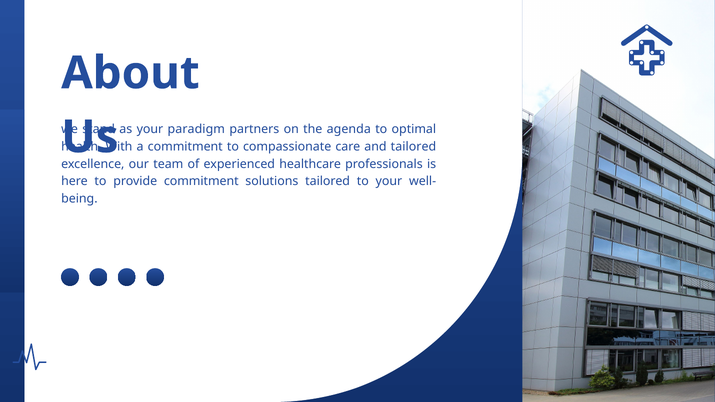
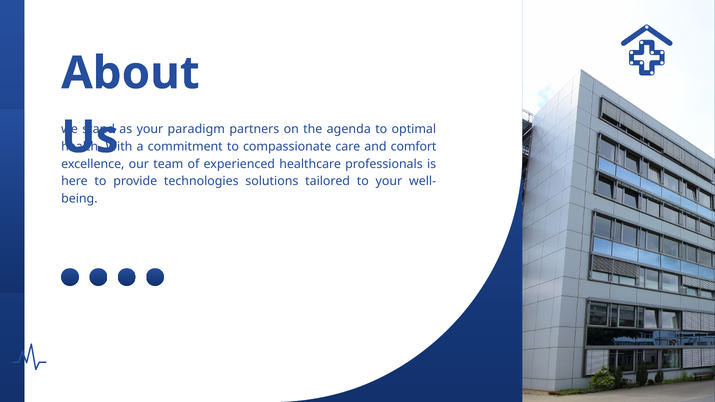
and tailored: tailored -> comfort
provide commitment: commitment -> technologies
